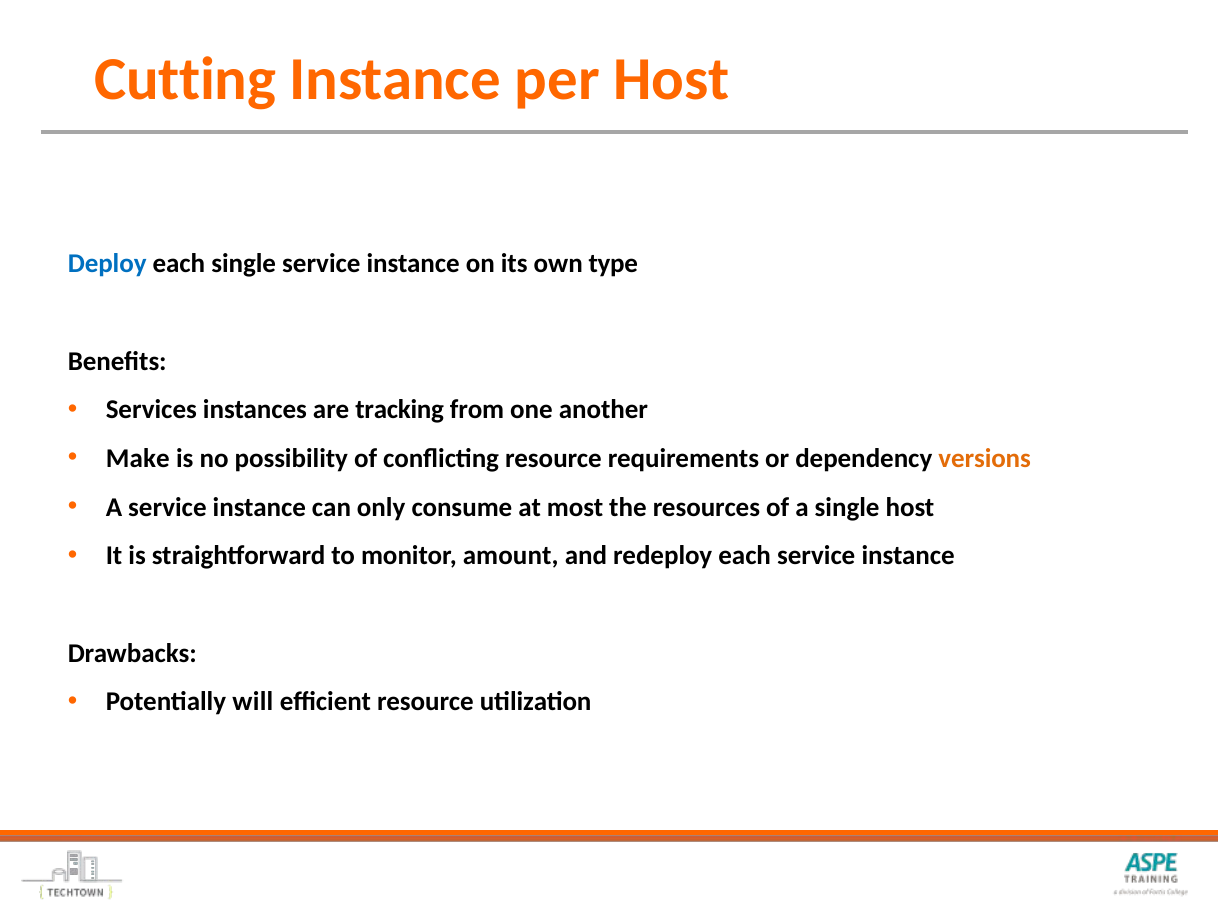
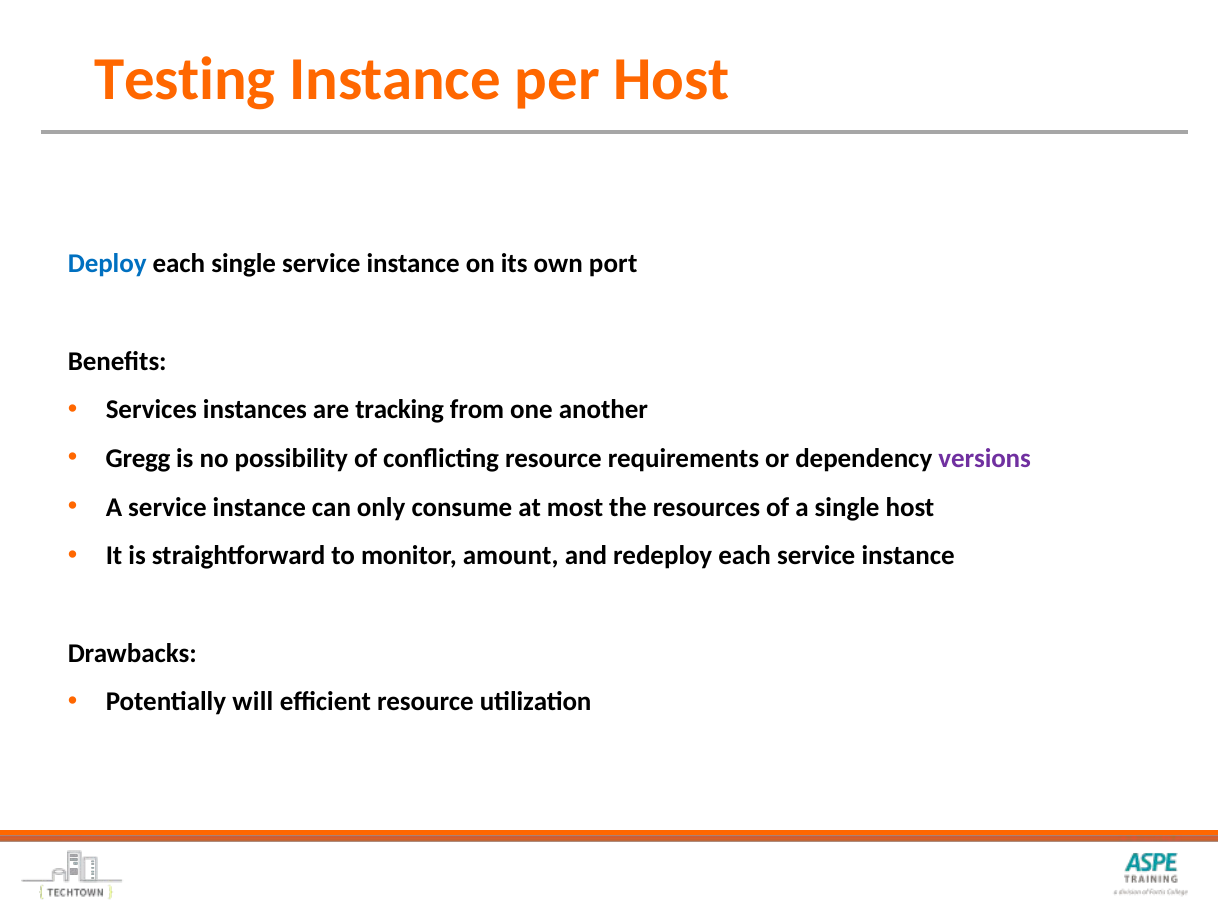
Cutting: Cutting -> Testing
type: type -> port
Make: Make -> Gregg
versions colour: orange -> purple
